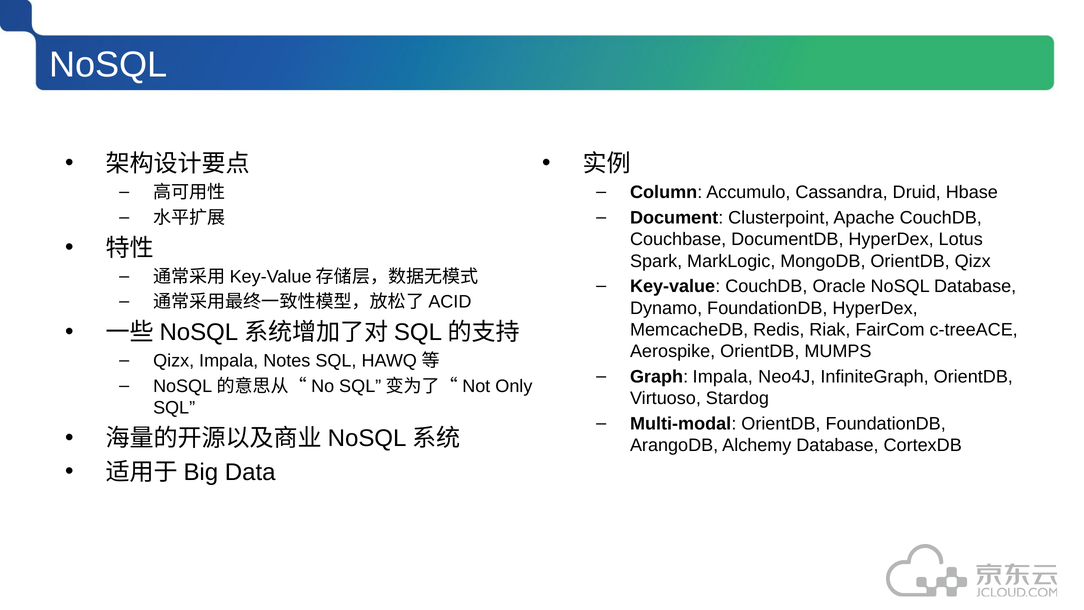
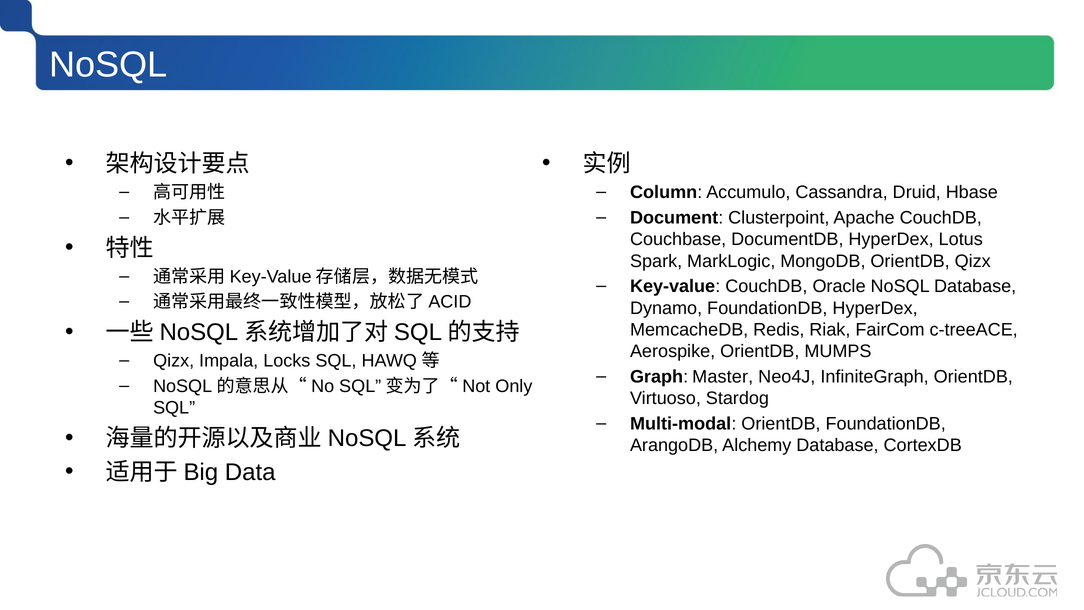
Notes: Notes -> Locks
Graph Impala: Impala -> Master
